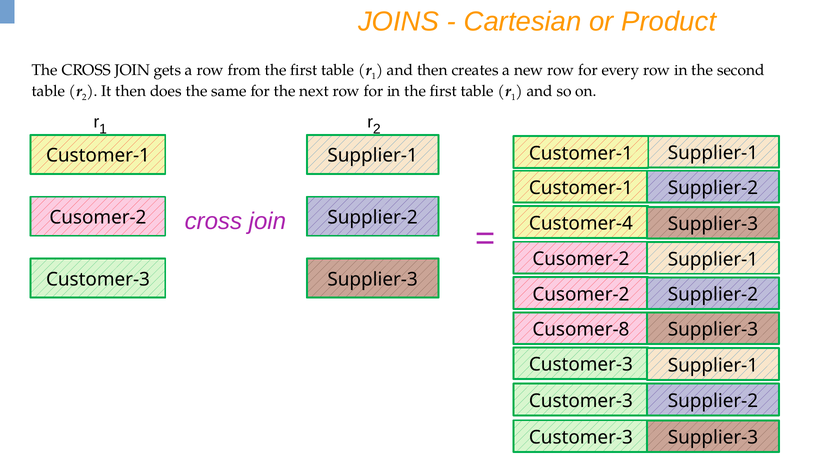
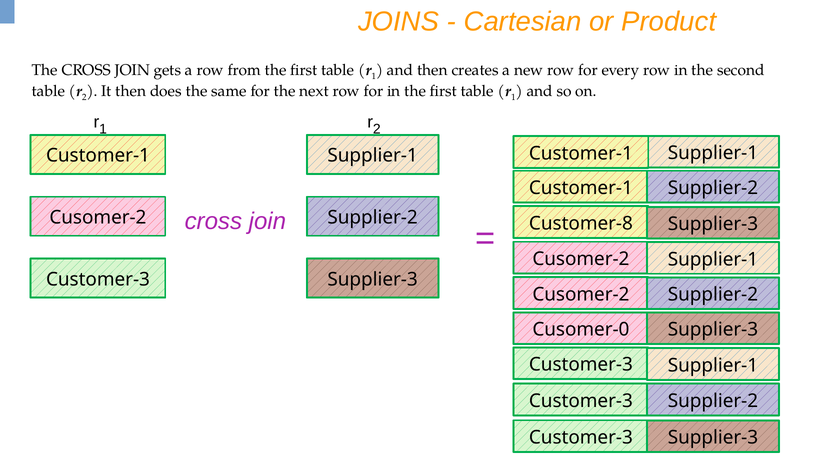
Customer-4: Customer-4 -> Customer-8
Cusomer-8: Cusomer-8 -> Cusomer-0
